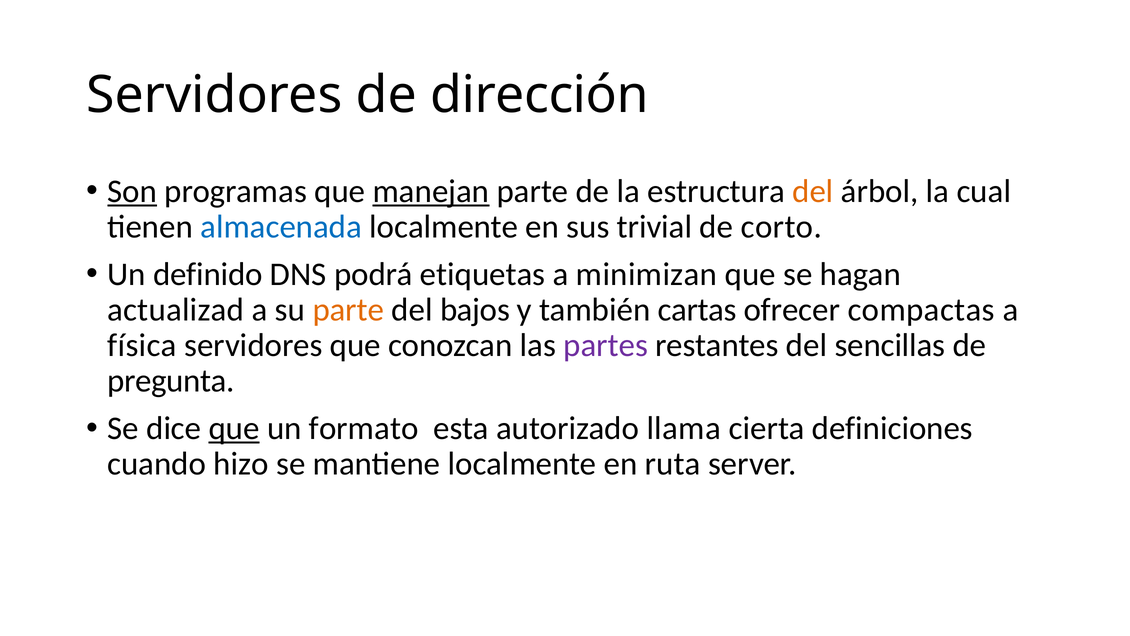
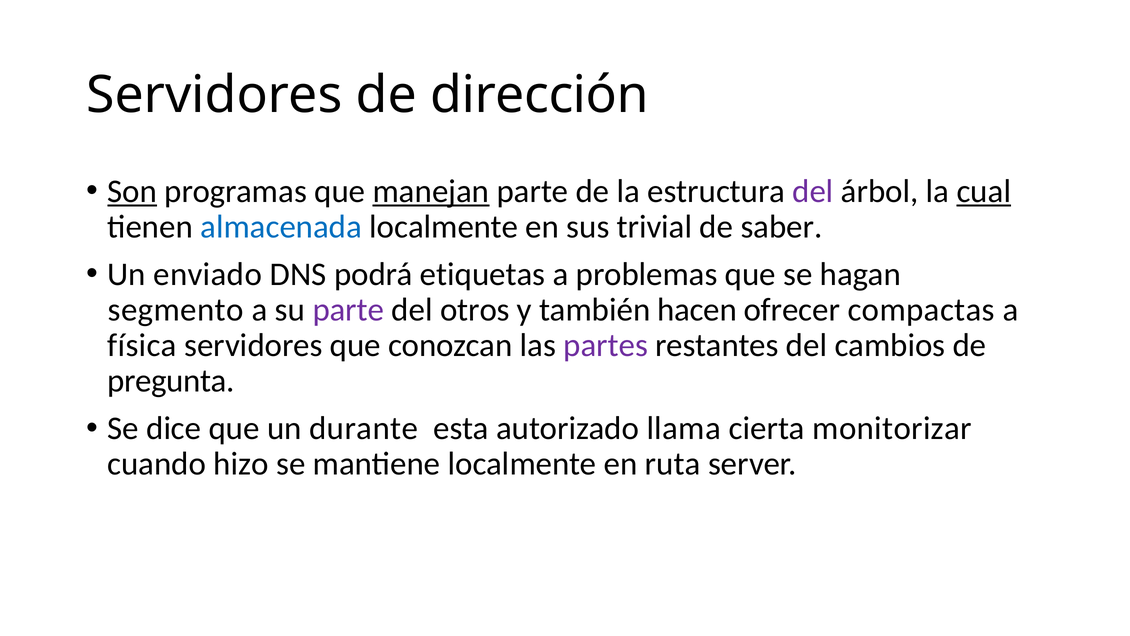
del at (813, 191) colour: orange -> purple
cual underline: none -> present
corto: corto -> saber
definido: definido -> enviado
minimizan: minimizan -> problemas
actualizad: actualizad -> segmento
parte at (348, 310) colour: orange -> purple
bajos: bajos -> otros
cartas: cartas -> hacen
sencillas: sencillas -> cambios
que at (234, 428) underline: present -> none
formato: formato -> durante
definiciones: definiciones -> monitorizar
